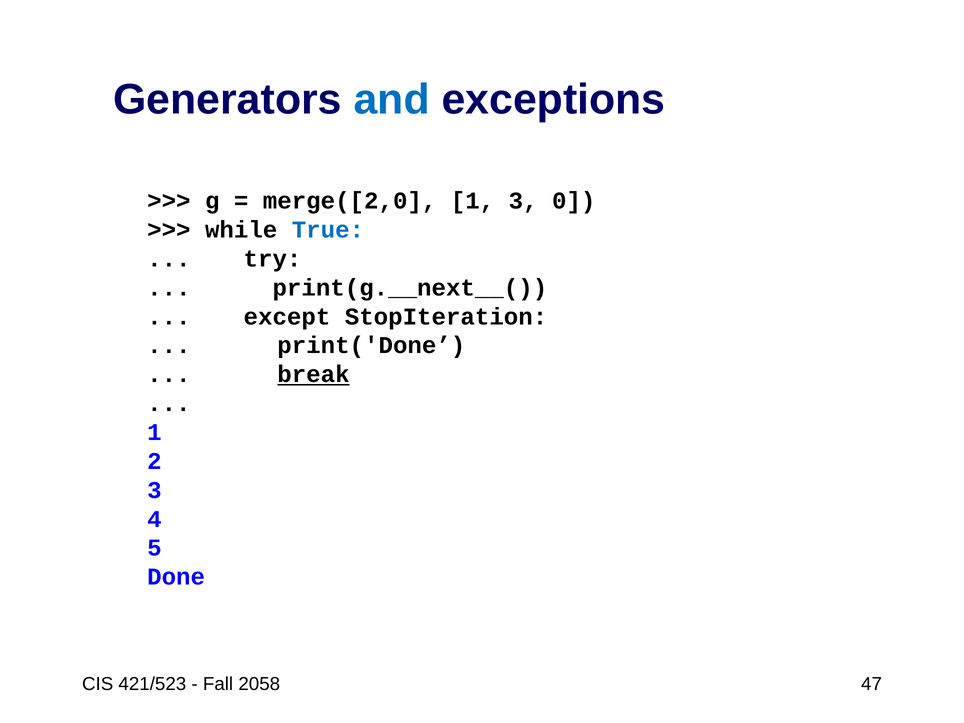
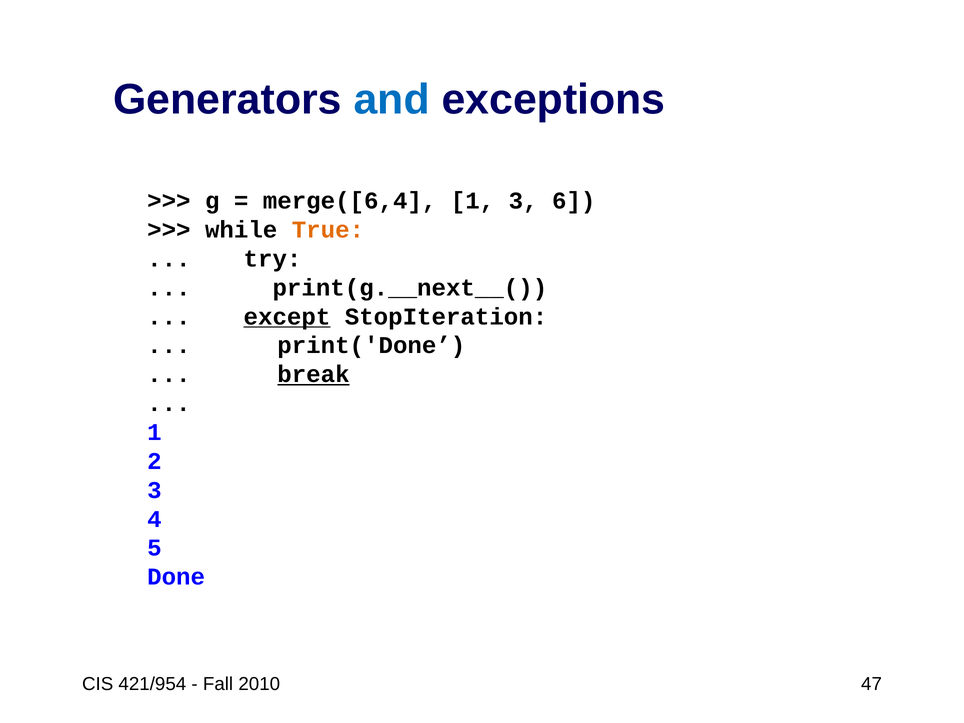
merge([2,0: merge([2,0 -> merge([6,4
0: 0 -> 6
True colour: blue -> orange
except underline: none -> present
421/523: 421/523 -> 421/954
2058: 2058 -> 2010
